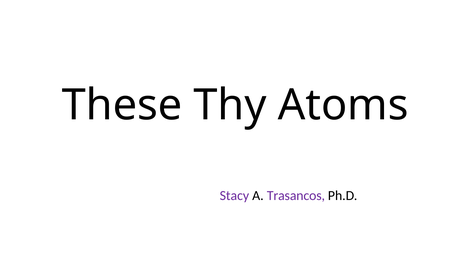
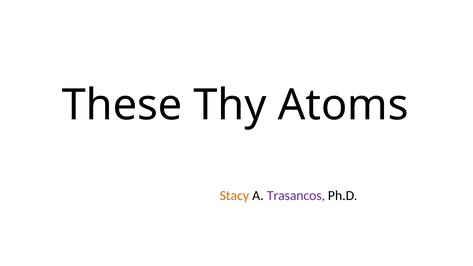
Stacy colour: purple -> orange
